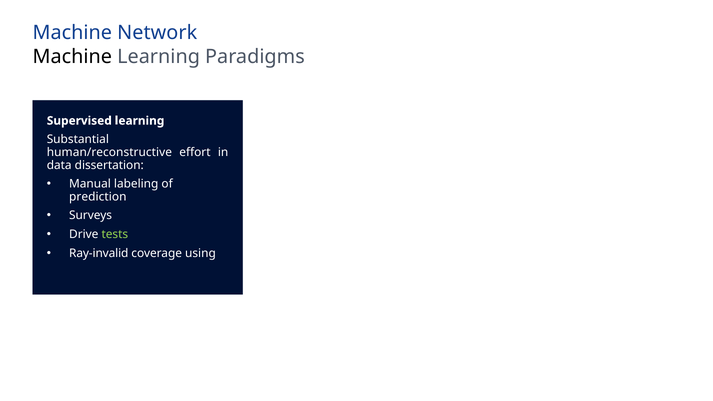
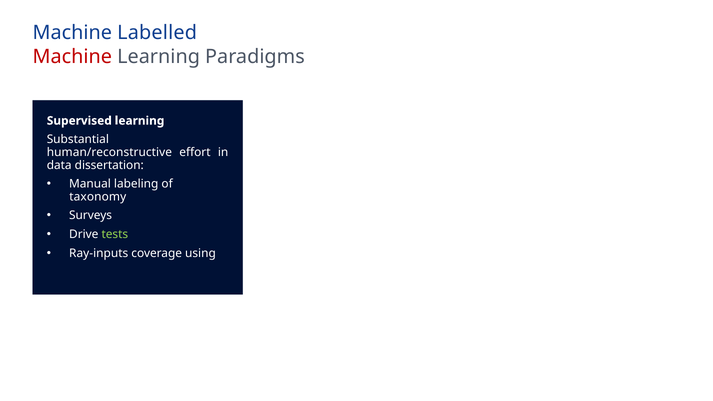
Network: Network -> Labelled
Machine at (72, 57) colour: black -> red
prediction: prediction -> taxonomy
Ray-invalid: Ray-invalid -> Ray-inputs
